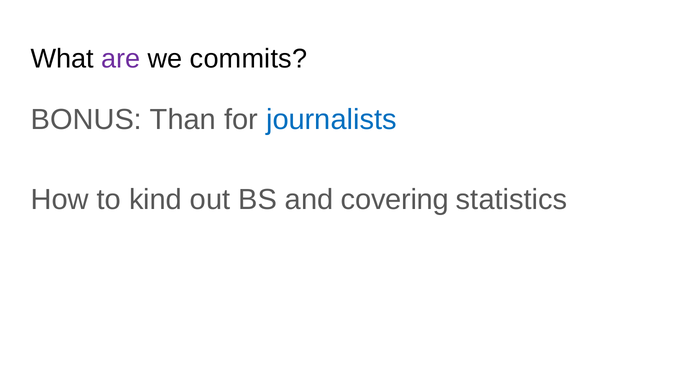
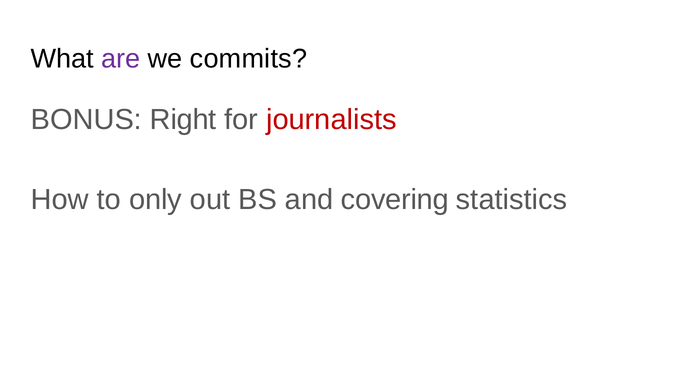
Than: Than -> Right
journalists colour: blue -> red
kind: kind -> only
